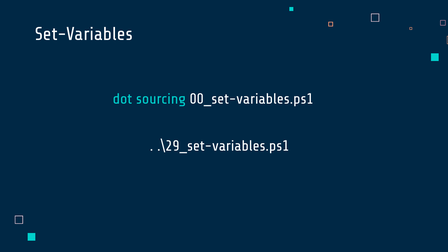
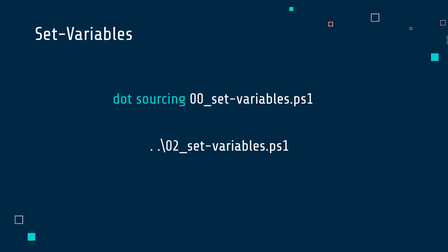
.\29_set-variables.ps1: .\29_set-variables.ps1 -> .\02_set-variables.ps1
